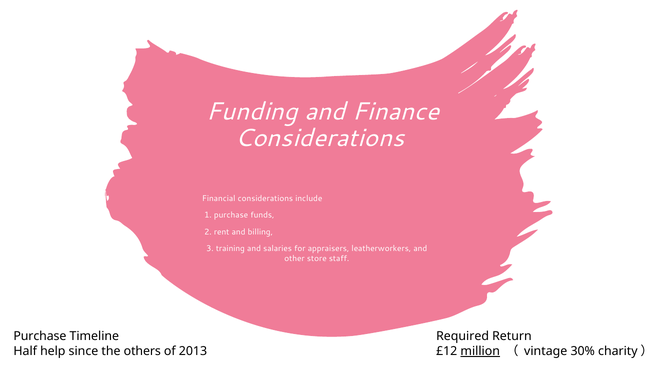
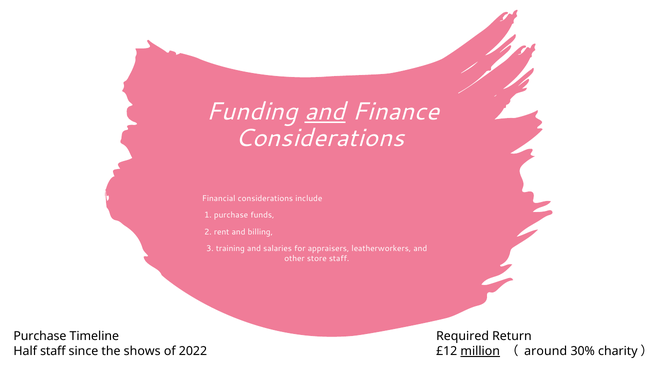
and at (325, 111) underline: none -> present
Half help: help -> staff
others: others -> shows
2013: 2013 -> 2022
vintage: vintage -> around
